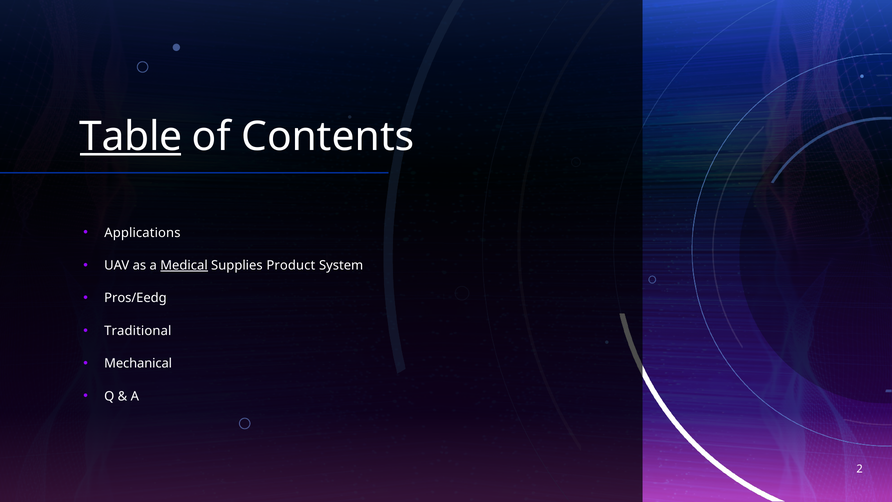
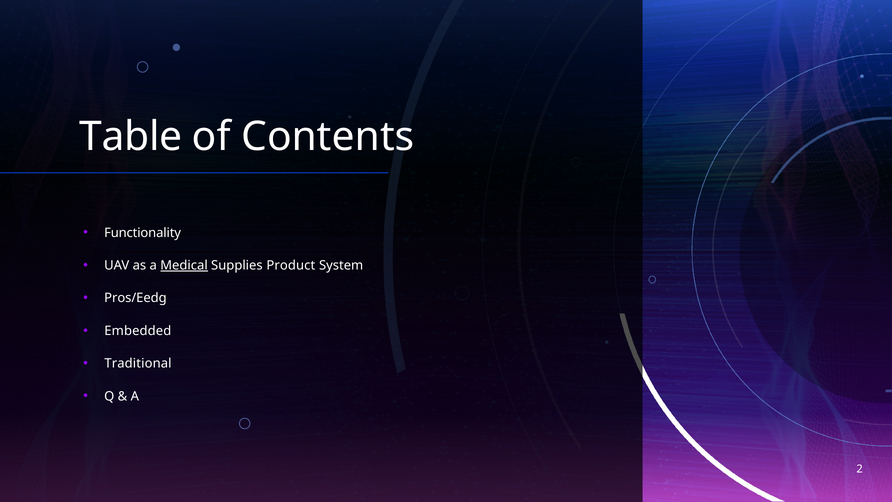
Table underline: present -> none
Applications: Applications -> Functionality
Traditional: Traditional -> Embedded
Mechanical: Mechanical -> Traditional
